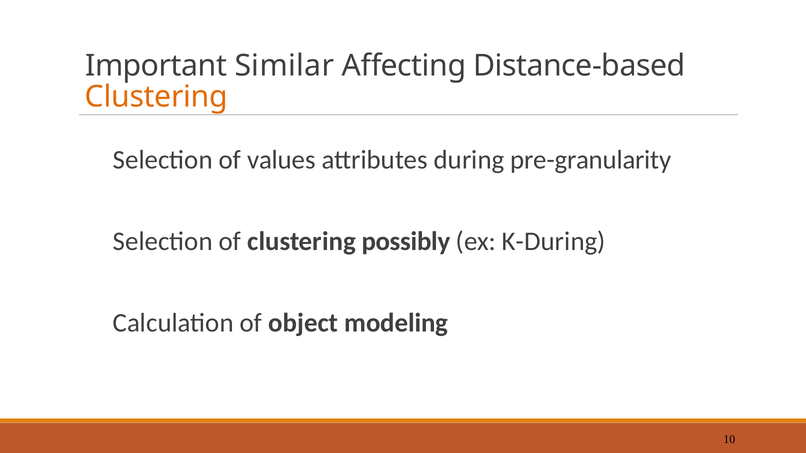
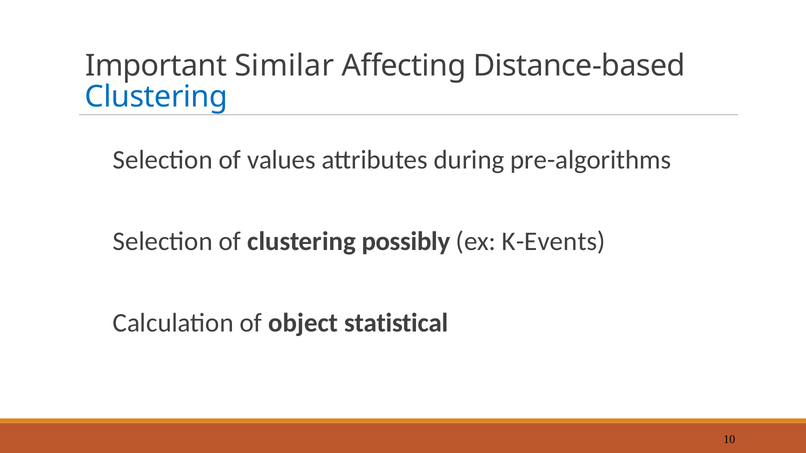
Clustering at (156, 97) colour: orange -> blue
pre-granularity: pre-granularity -> pre-algorithms
K-During: K-During -> K-Events
modeling: modeling -> statistical
